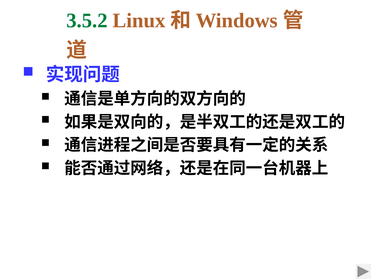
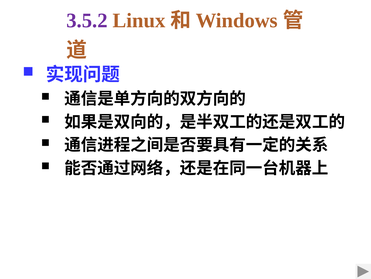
3.5.2 colour: green -> purple
